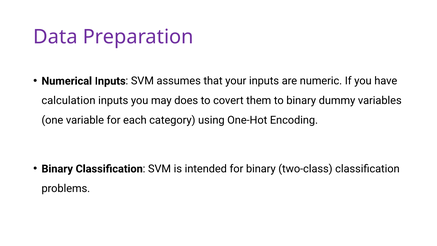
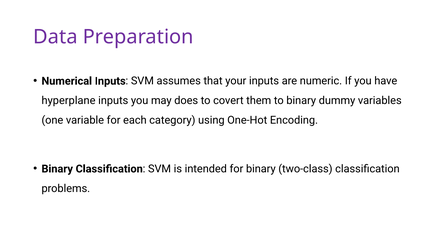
calculation: calculation -> hyperplane
